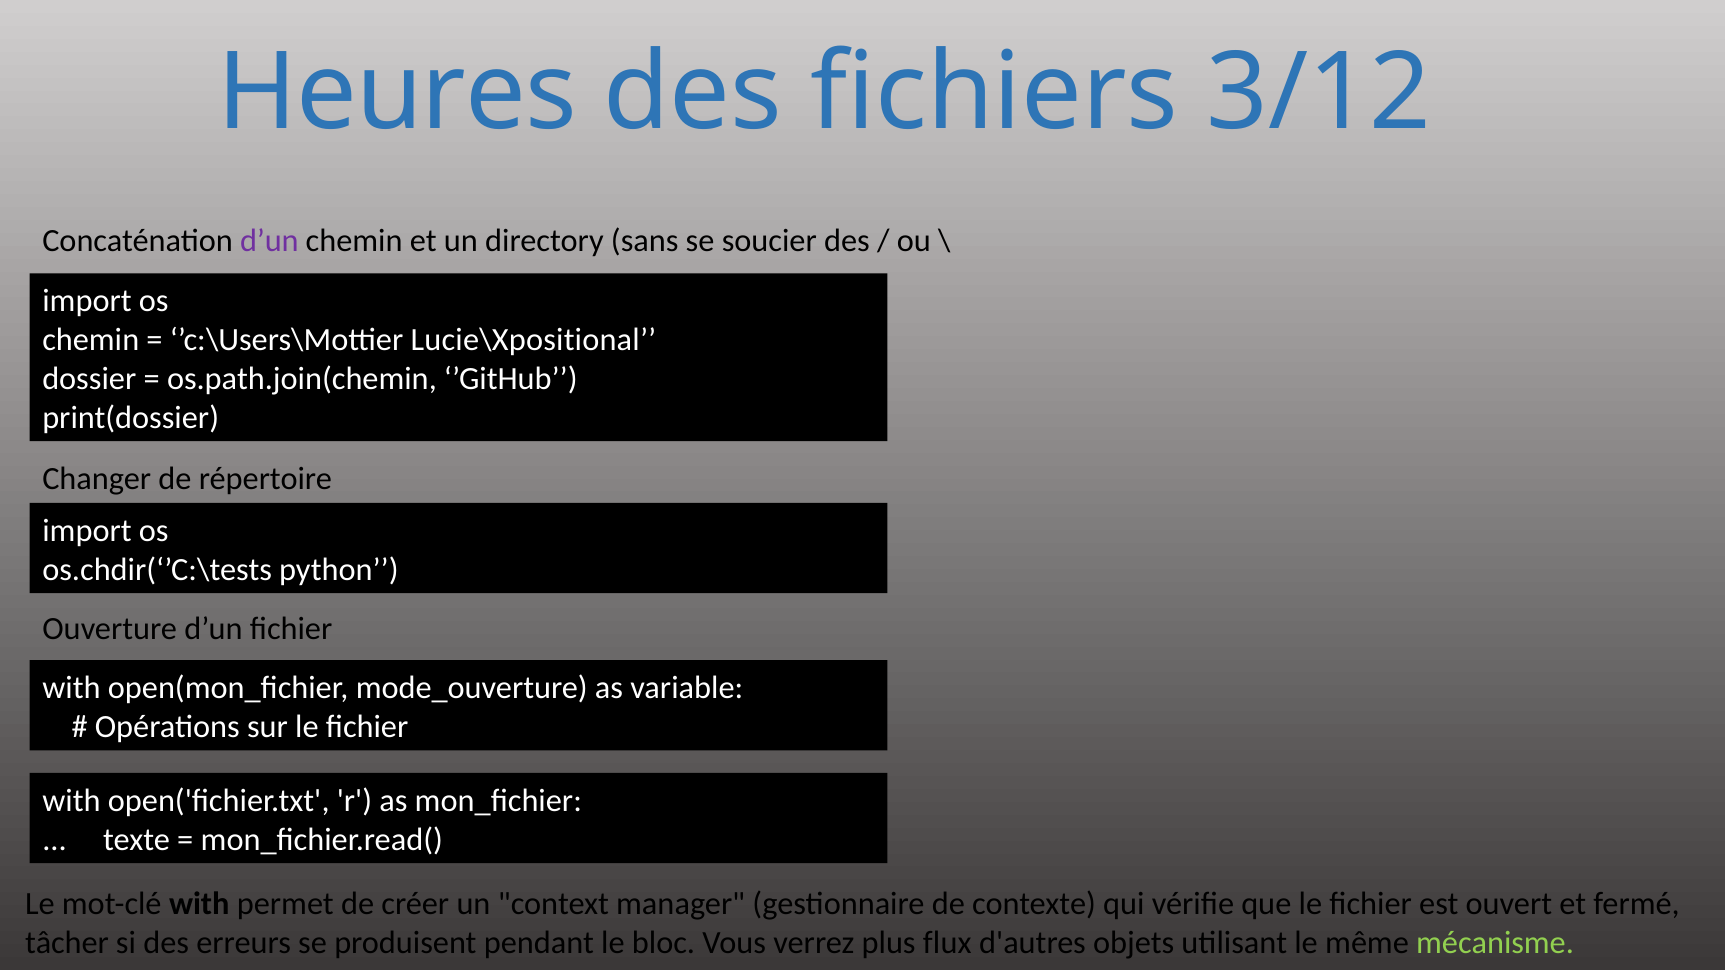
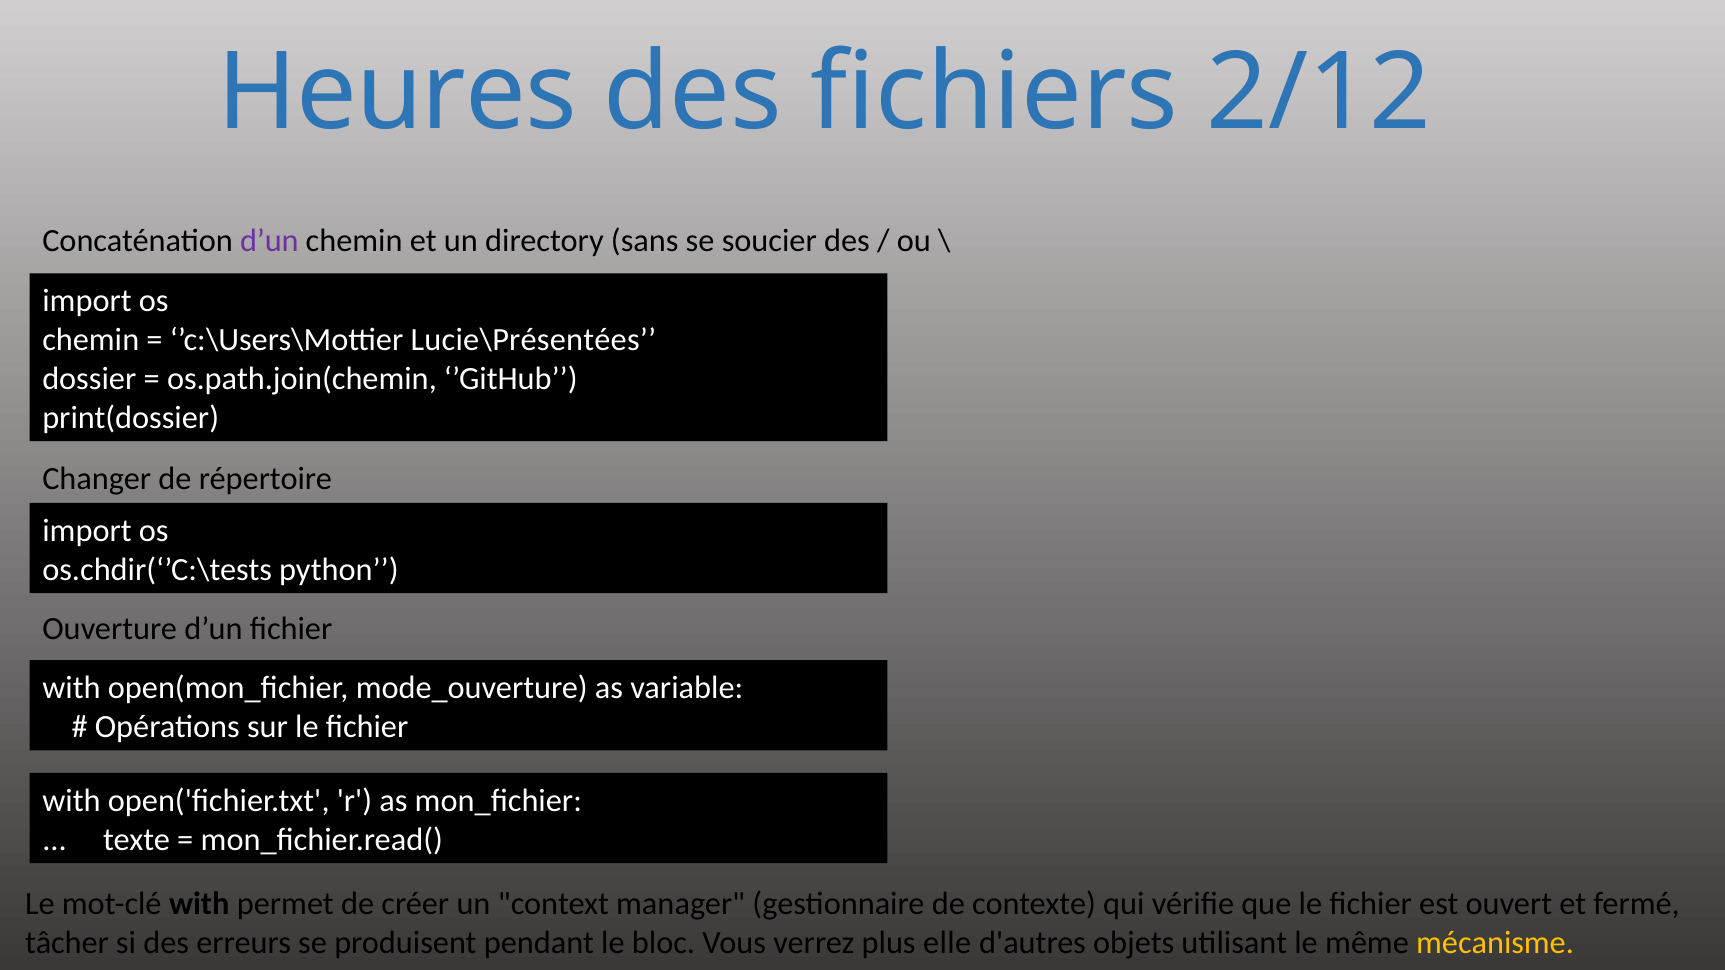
3/12: 3/12 -> 2/12
Lucie\Xpositional: Lucie\Xpositional -> Lucie\Présentées
flux: flux -> elle
mécanisme colour: light green -> yellow
